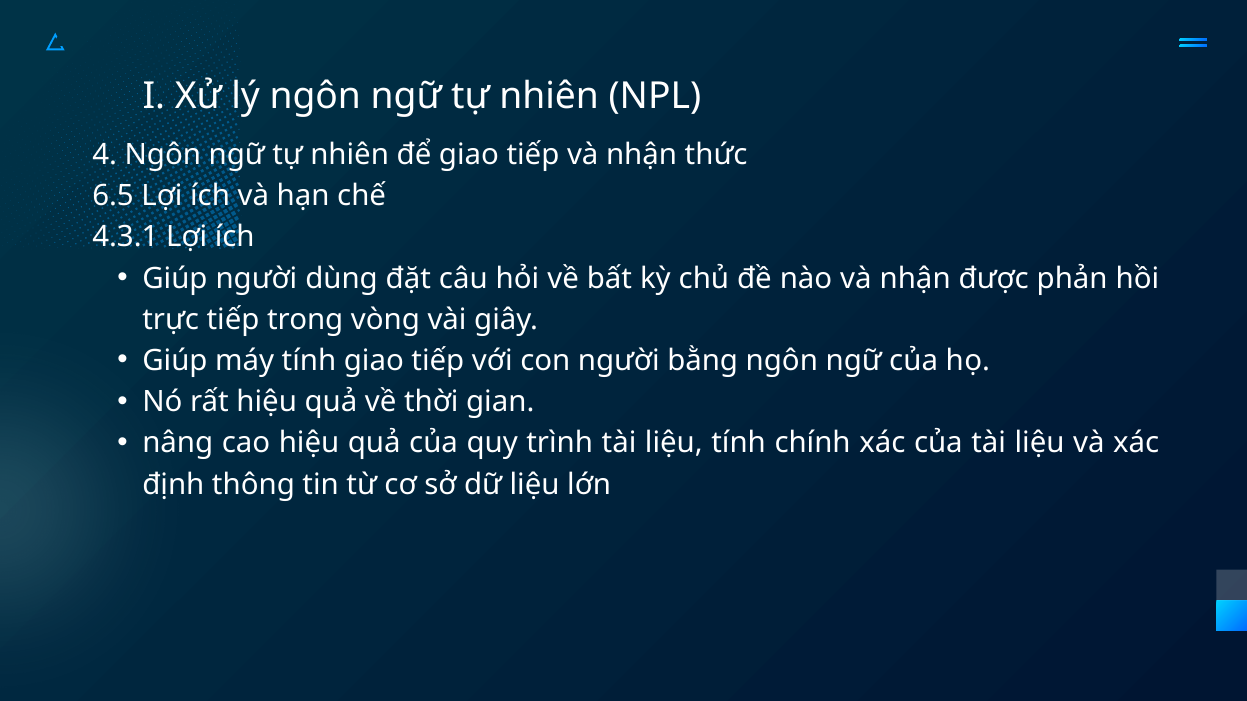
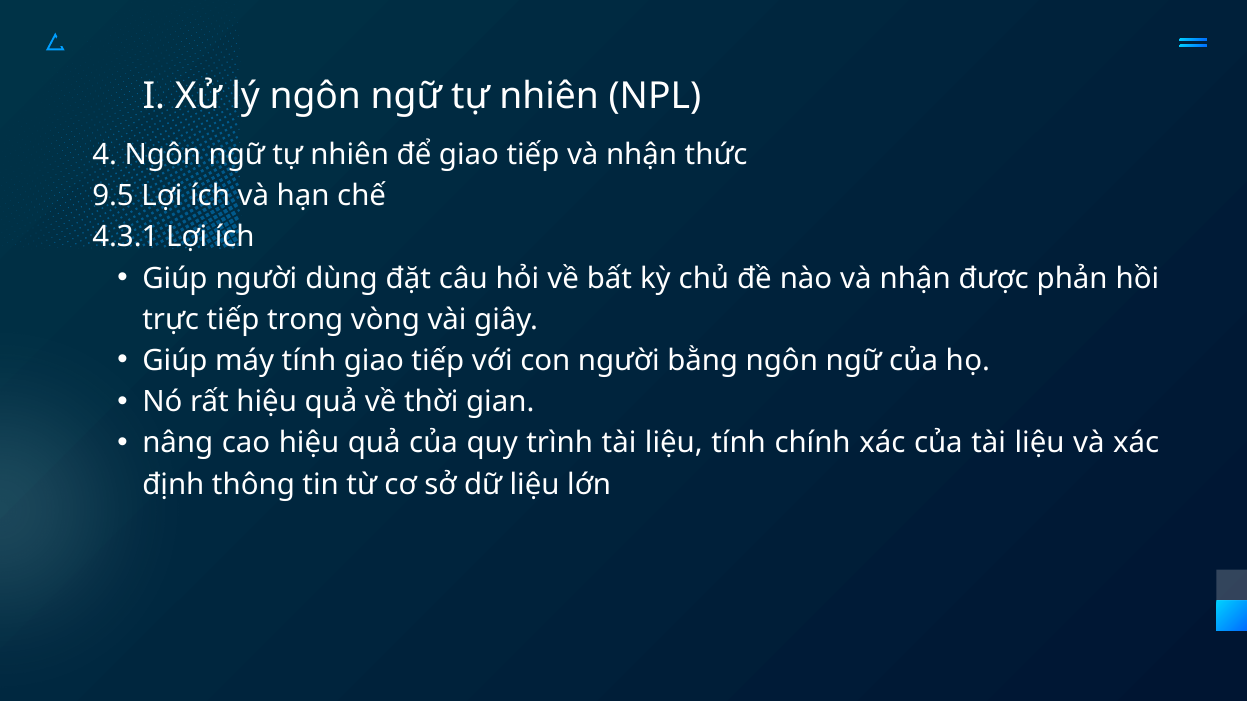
6.5: 6.5 -> 9.5
